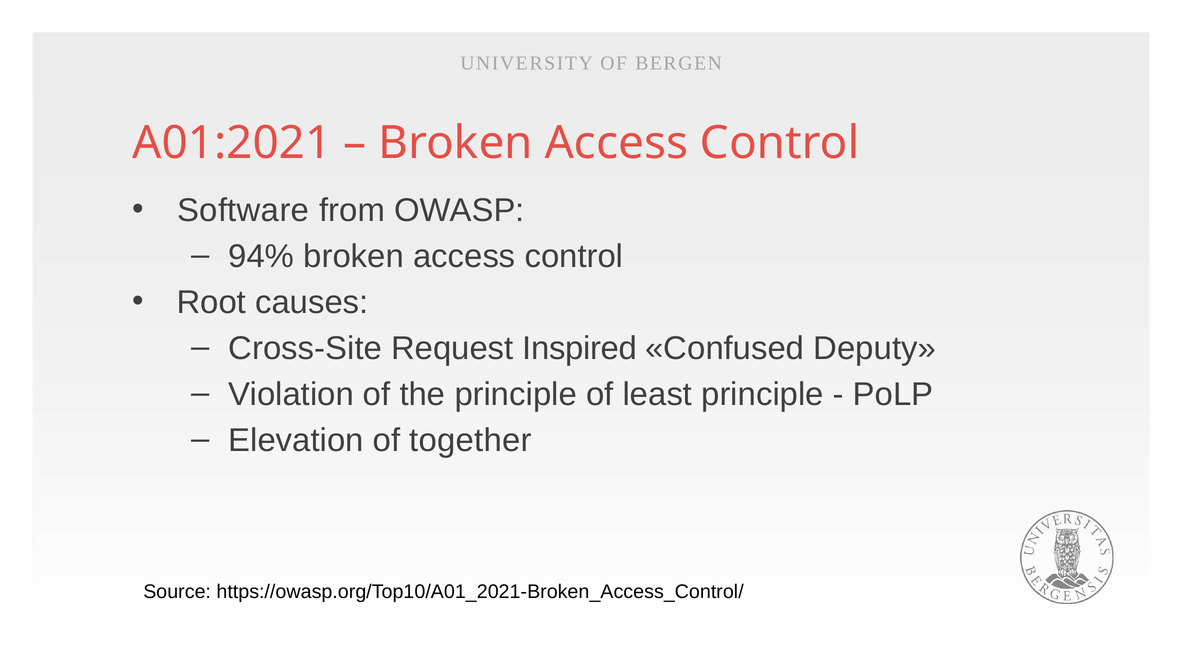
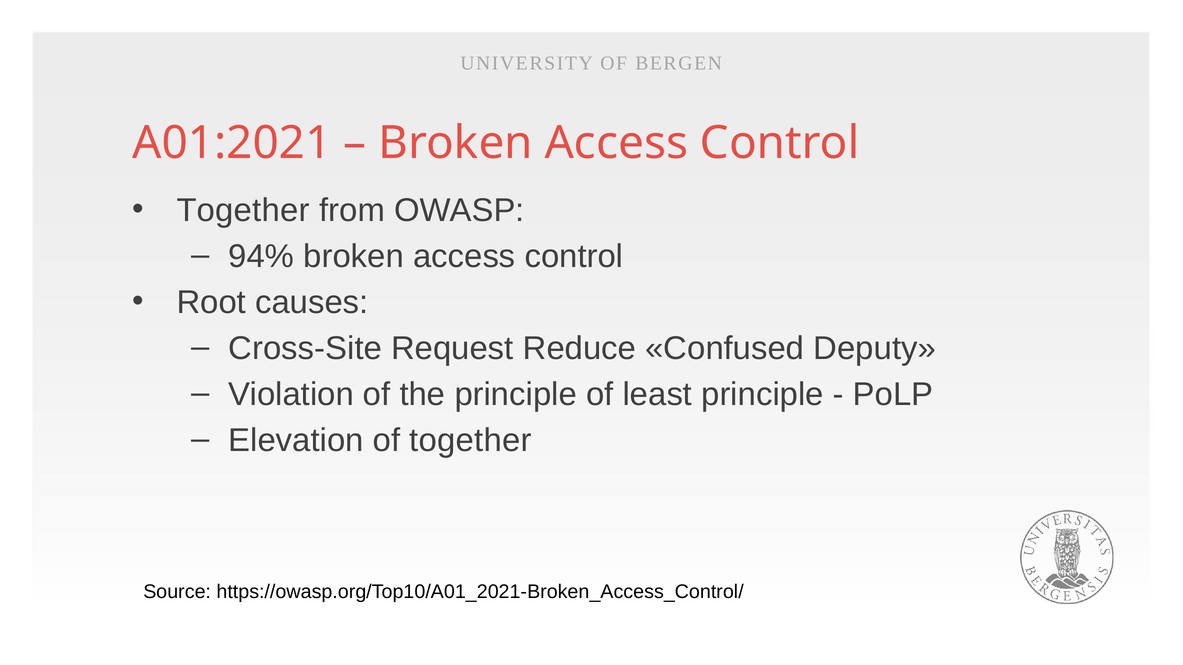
Software at (243, 210): Software -> Together
Inspired: Inspired -> Reduce
